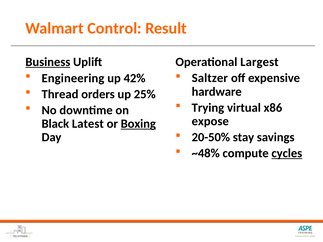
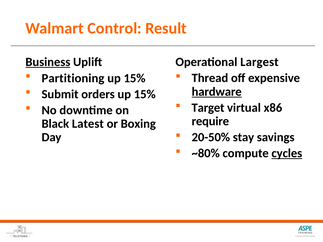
Saltzer: Saltzer -> Thread
Engineering: Engineering -> Partitioning
42% at (135, 78): 42% -> 15%
hardware underline: none -> present
Thread: Thread -> Submit
orders up 25%: 25% -> 15%
Trying: Trying -> Target
expose: expose -> require
Boxing underline: present -> none
~48%: ~48% -> ~80%
